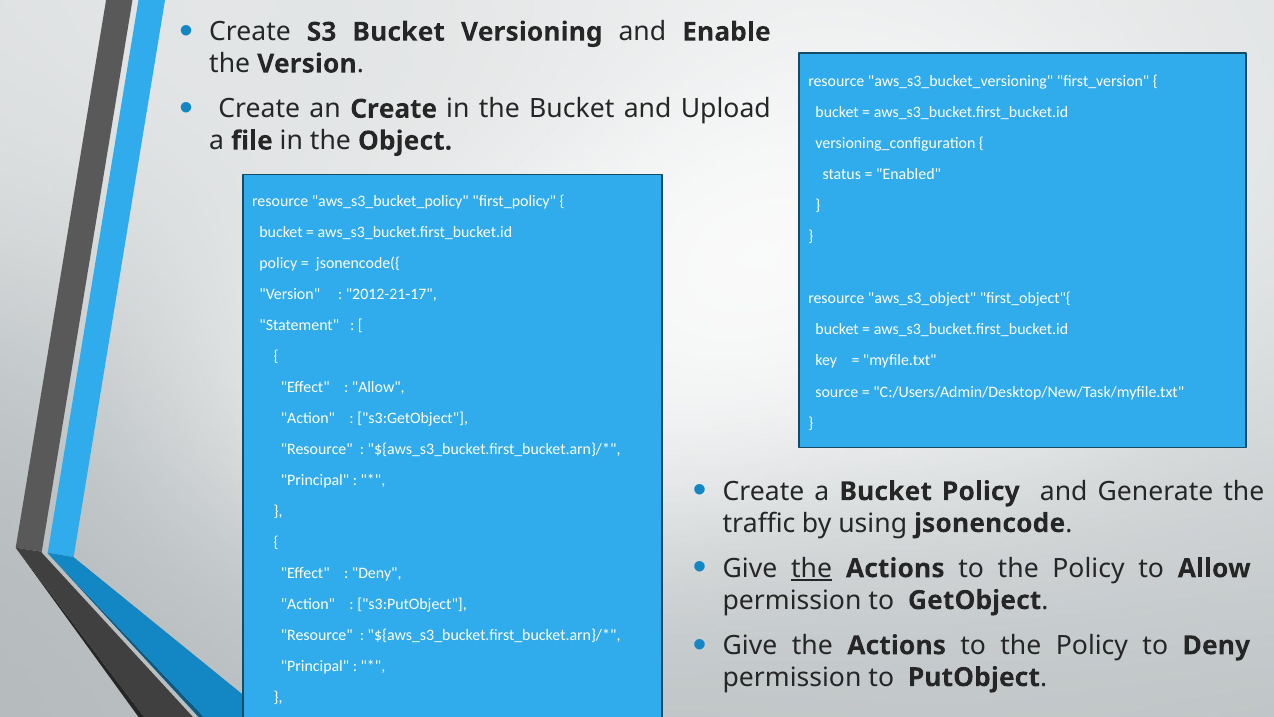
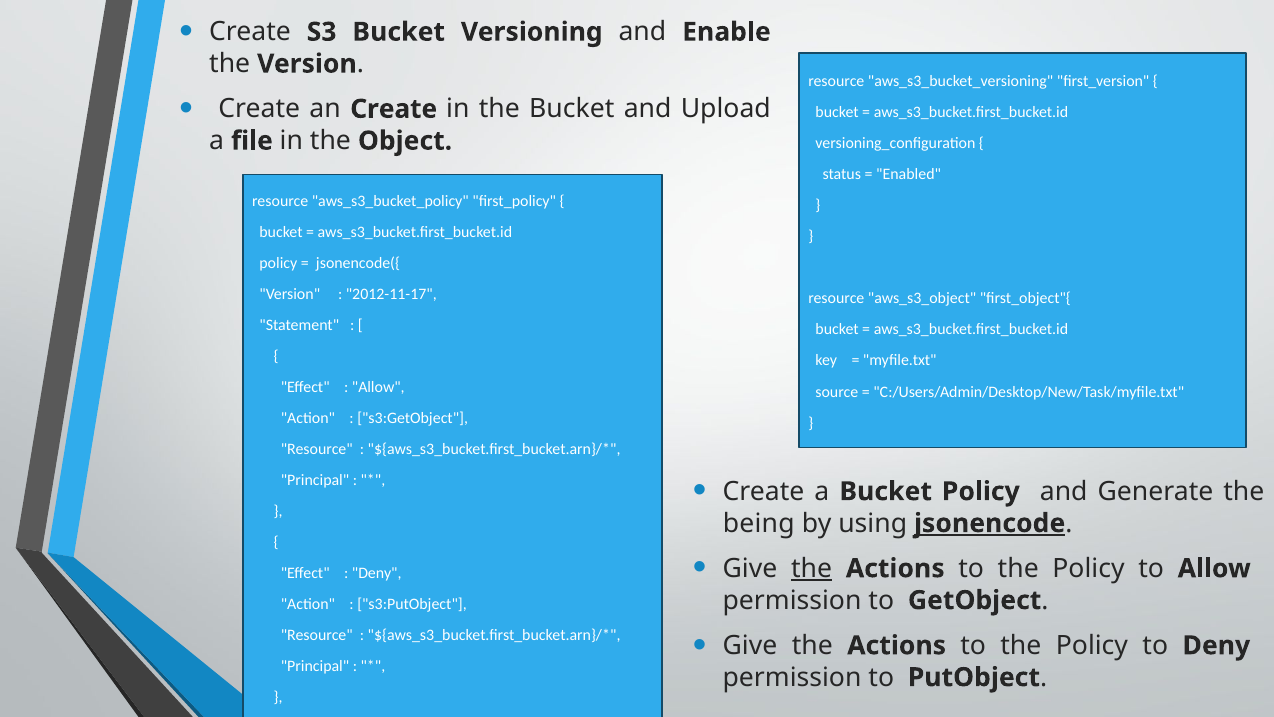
2012-21-17: 2012-21-17 -> 2012-11-17
traffic: traffic -> being
jsonencode underline: none -> present
